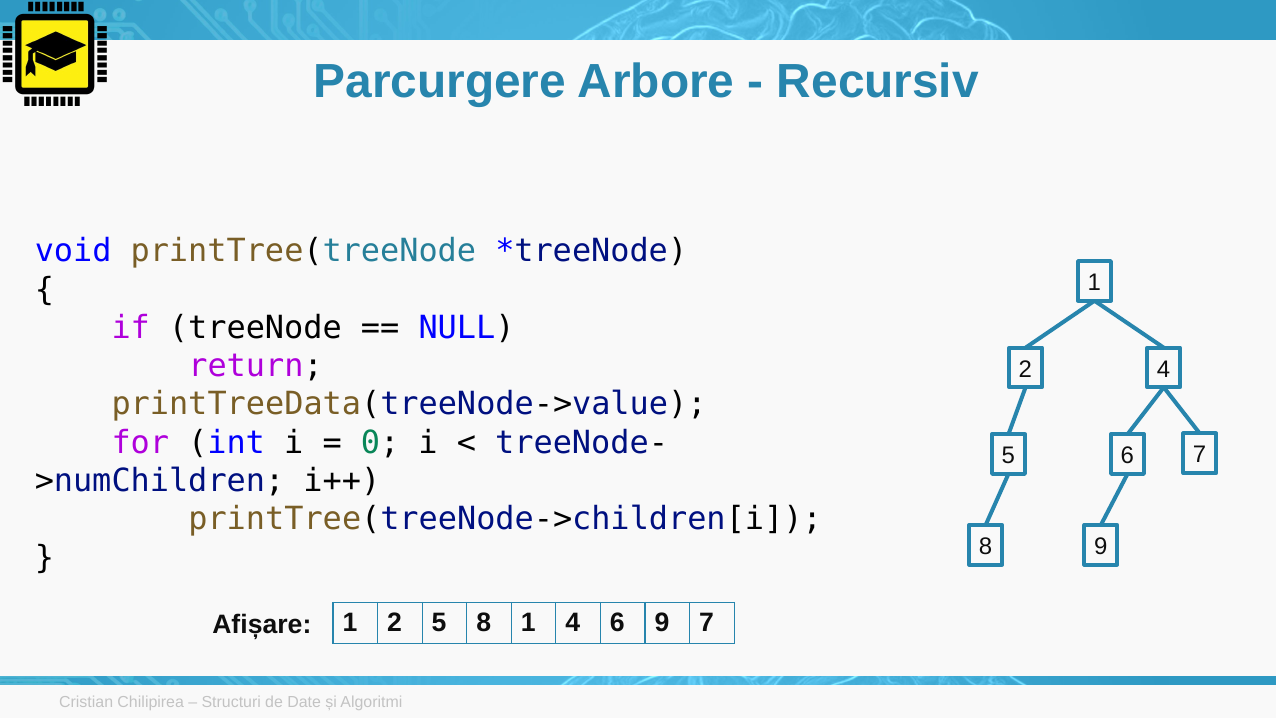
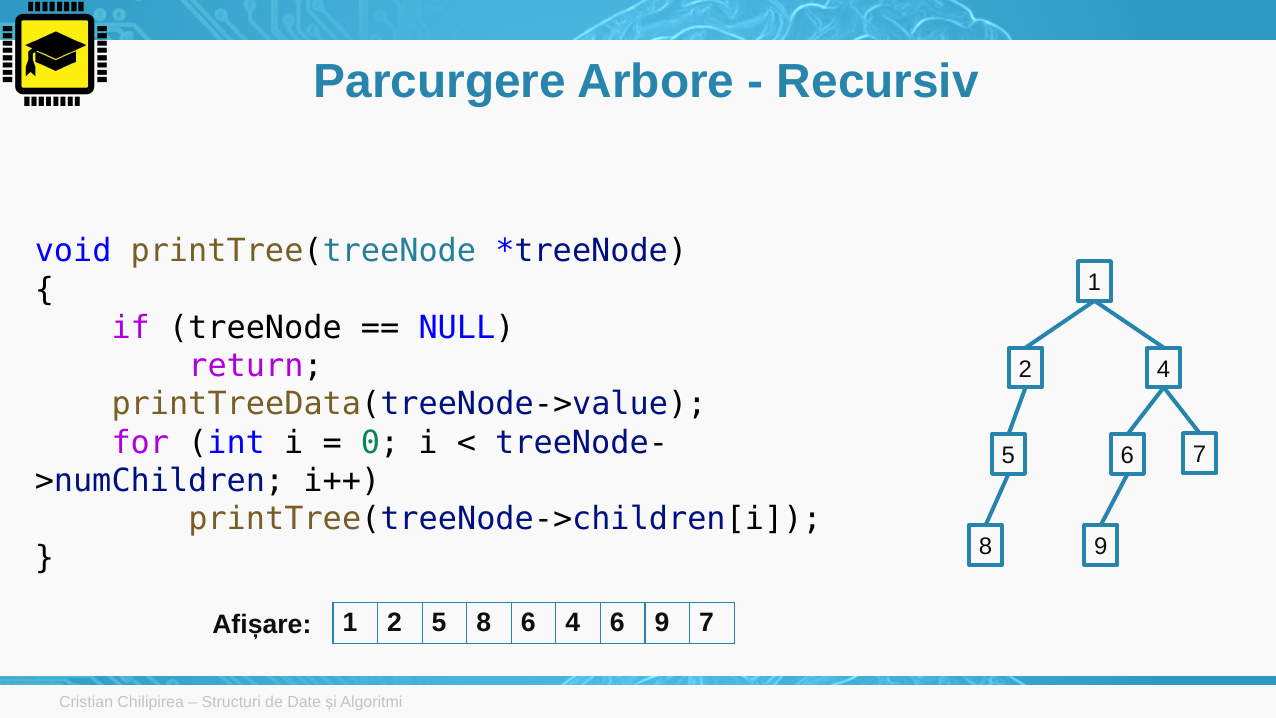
8 1: 1 -> 6
